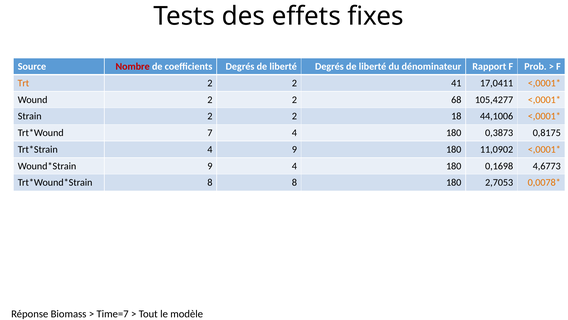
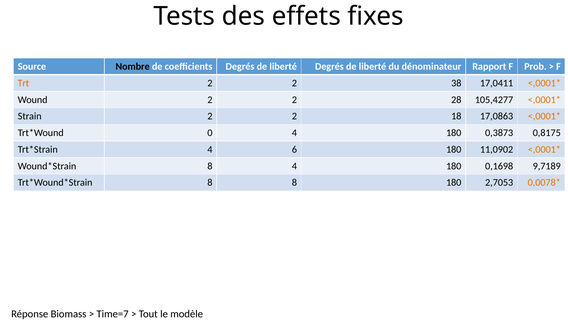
Nombre colour: red -> black
41: 41 -> 38
68: 68 -> 28
44,1006: 44,1006 -> 17,0863
7: 7 -> 0
4 9: 9 -> 6
9 at (210, 166): 9 -> 8
4,6773: 4,6773 -> 9,7189
